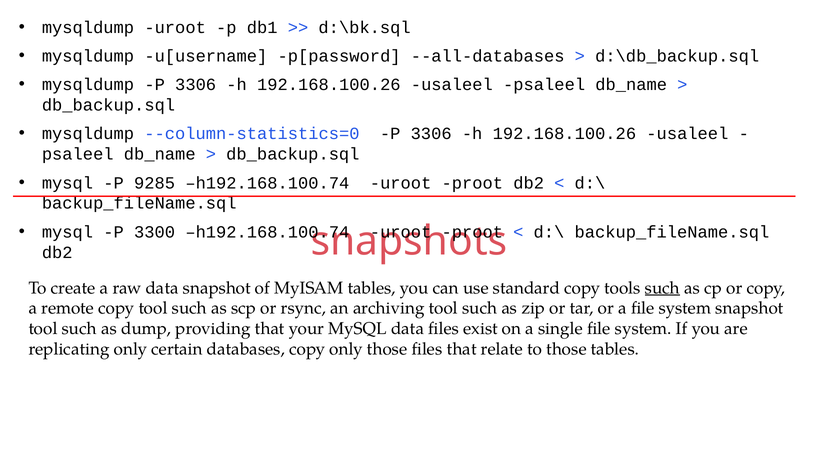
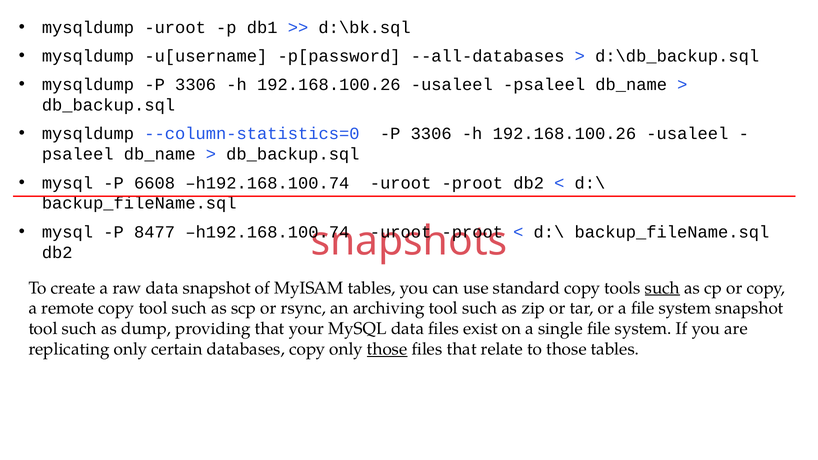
9285: 9285 -> 6608
3300: 3300 -> 8477
those at (387, 349) underline: none -> present
